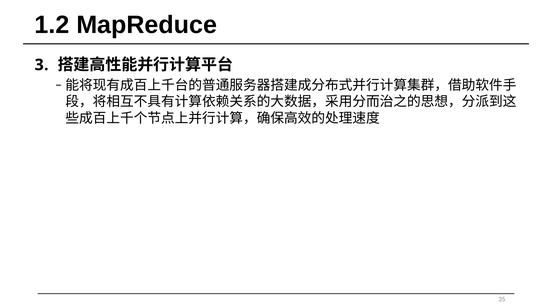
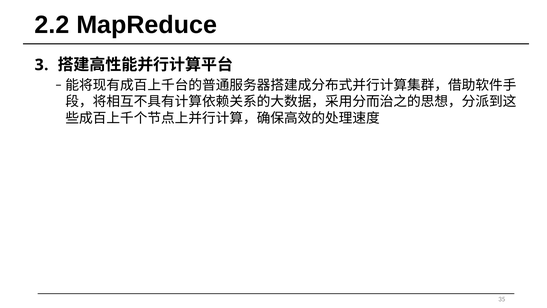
1.2: 1.2 -> 2.2
